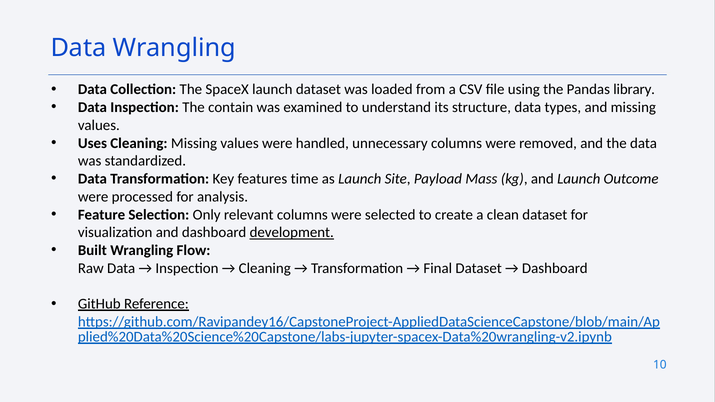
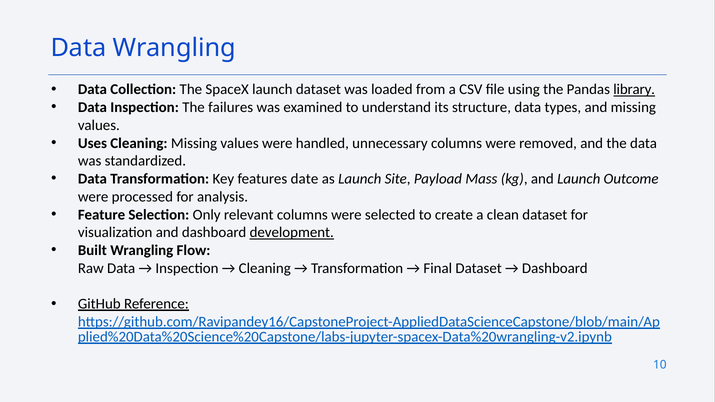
library underline: none -> present
contain: contain -> failures
time: time -> date
